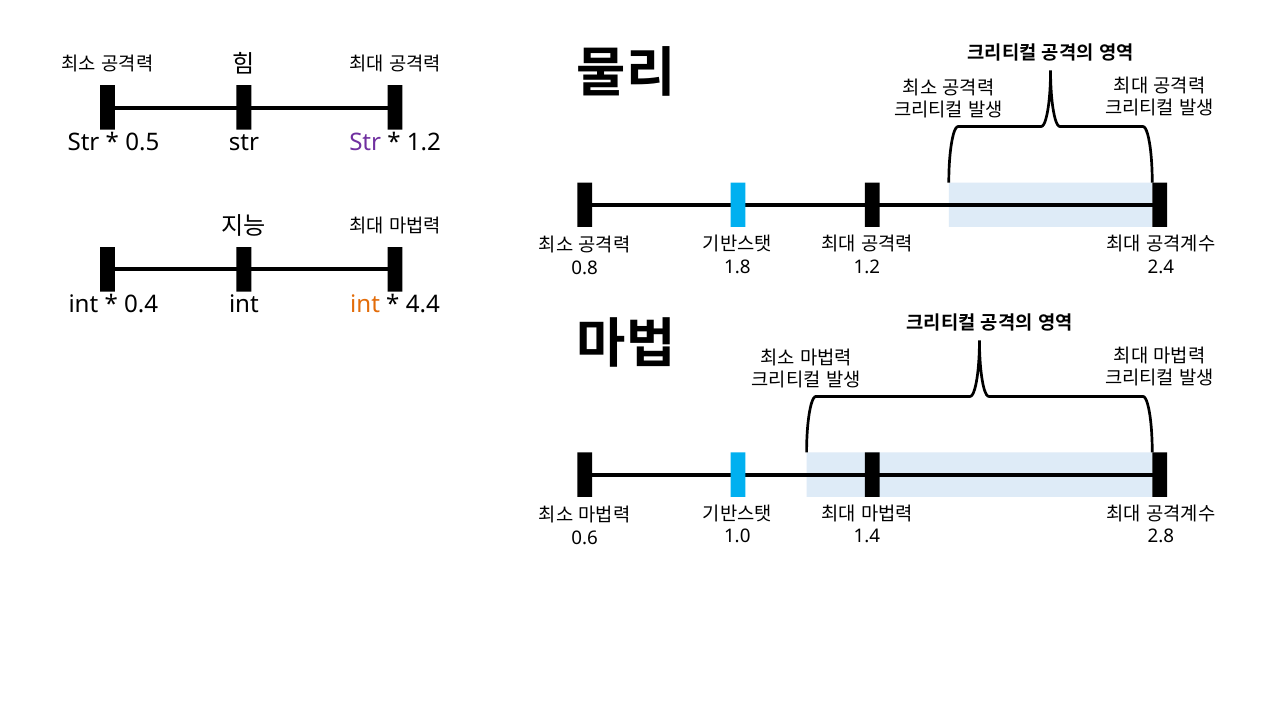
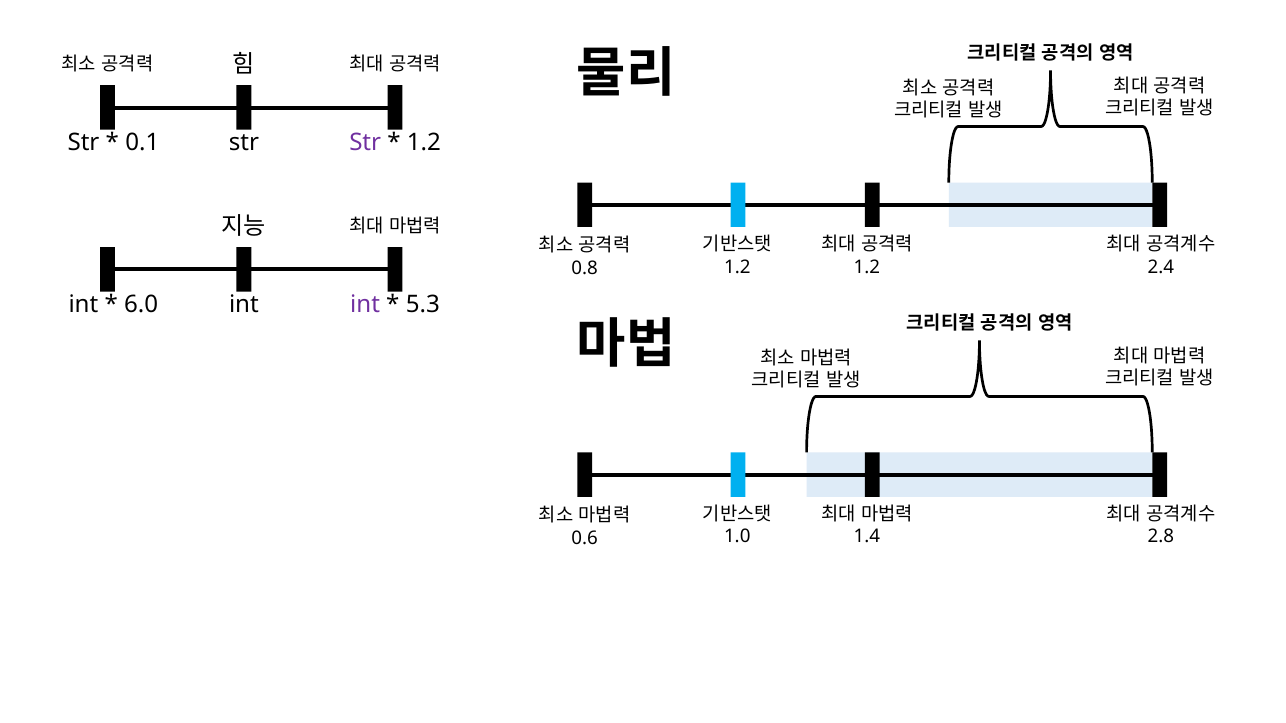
0.5: 0.5 -> 0.1
1.8 at (737, 267): 1.8 -> 1.2
0.4: 0.4 -> 6.0
int at (365, 304) colour: orange -> purple
4.4: 4.4 -> 5.3
